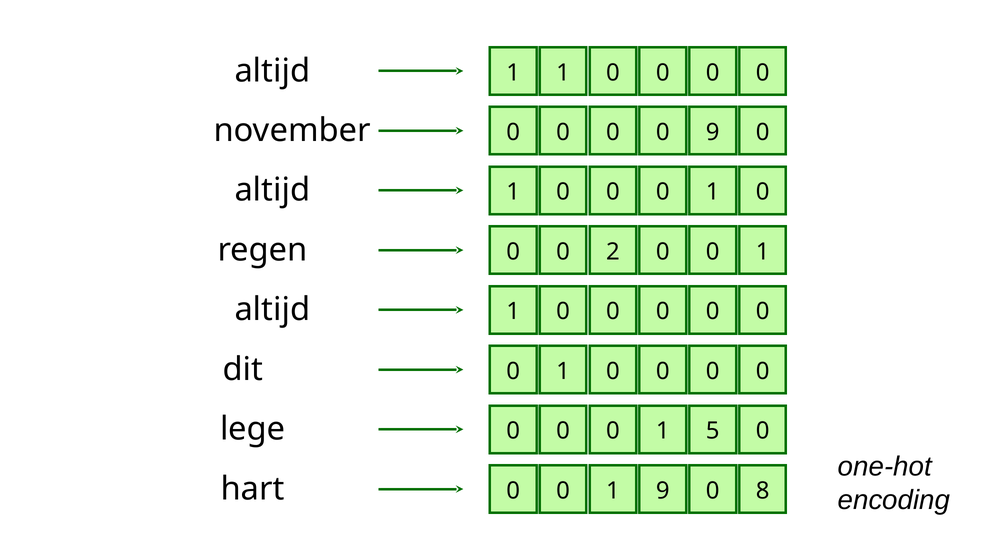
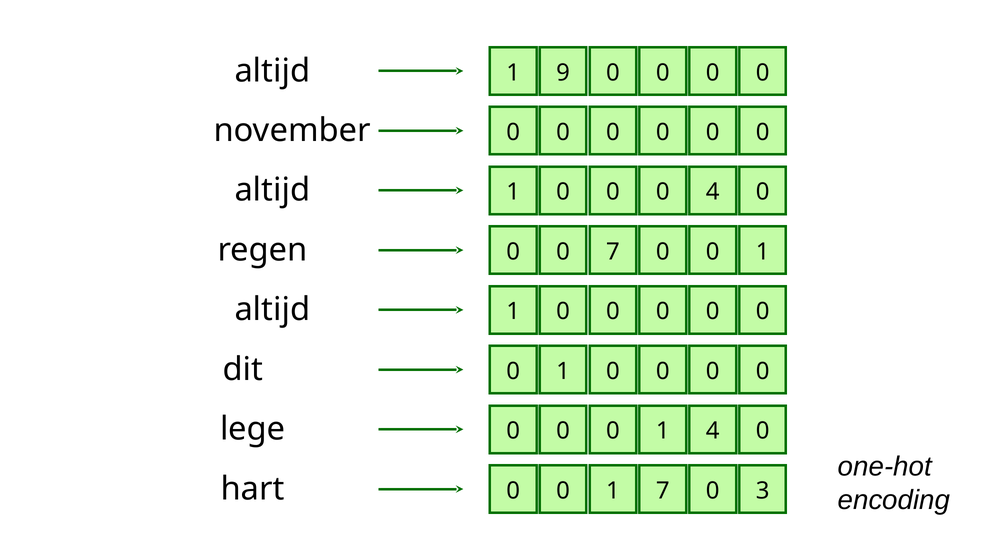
altijd 1 1: 1 -> 9
9 at (713, 132): 9 -> 0
1 at (713, 192): 1 -> 4
0 2: 2 -> 7
1 5: 5 -> 4
1 9: 9 -> 7
8: 8 -> 3
